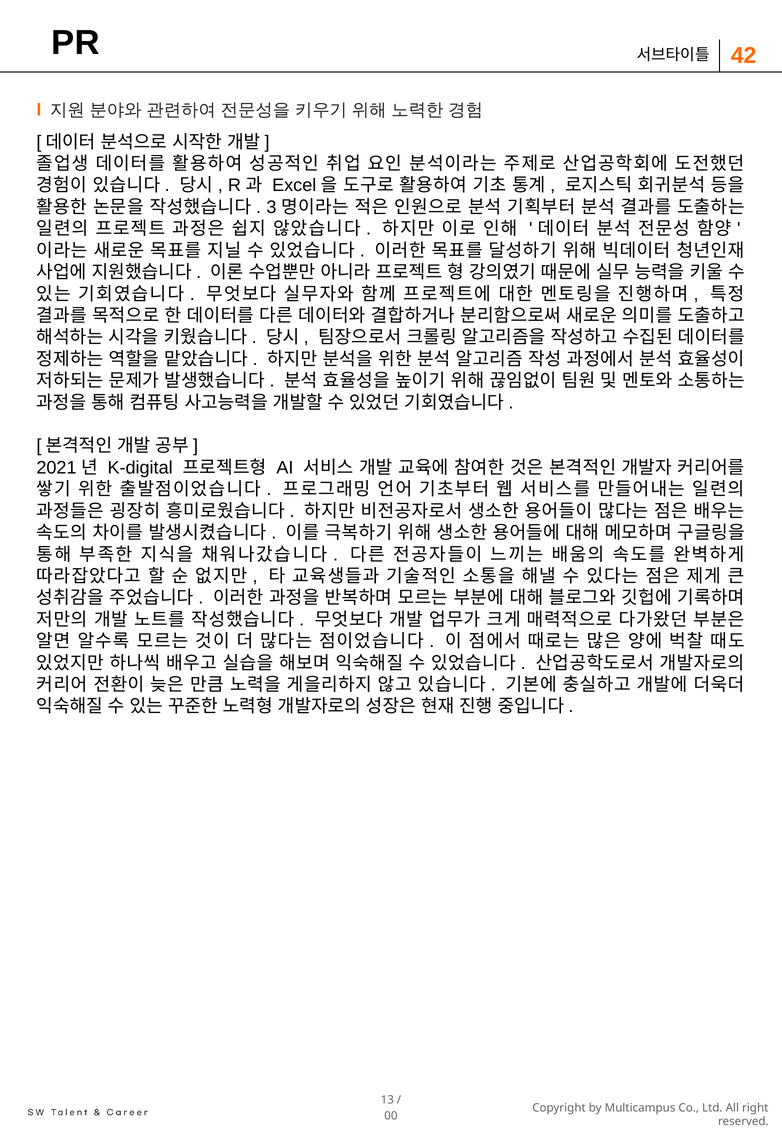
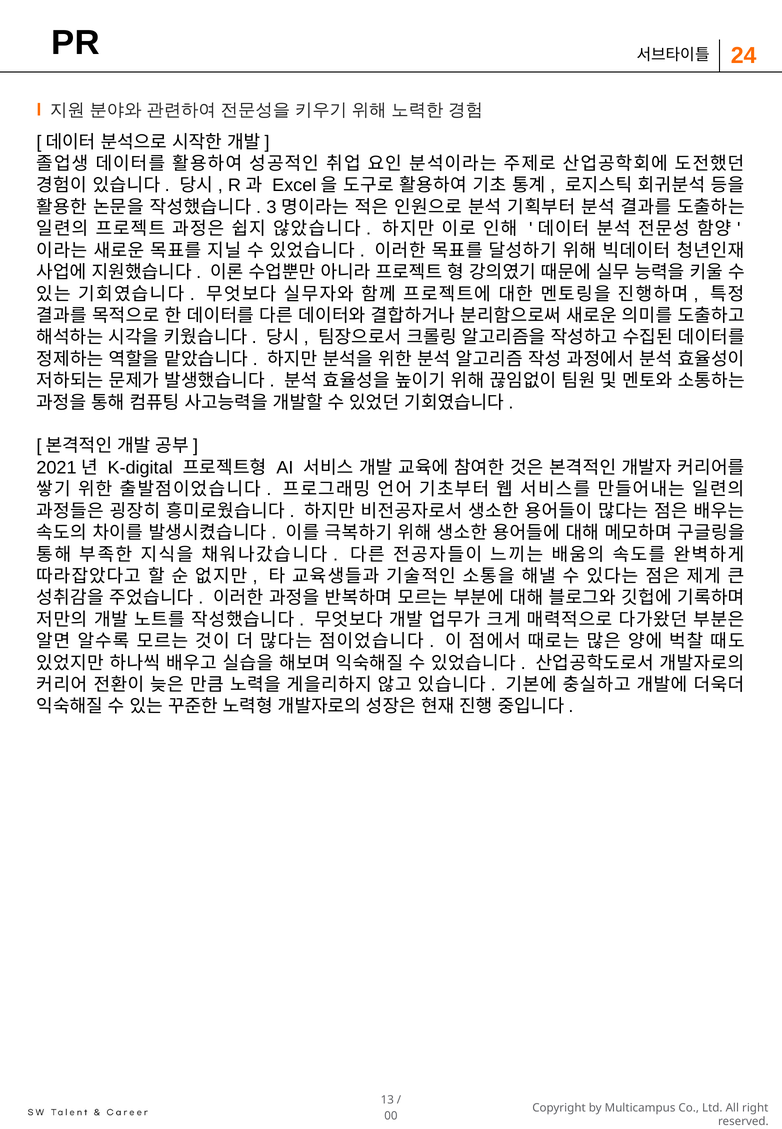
42: 42 -> 24
